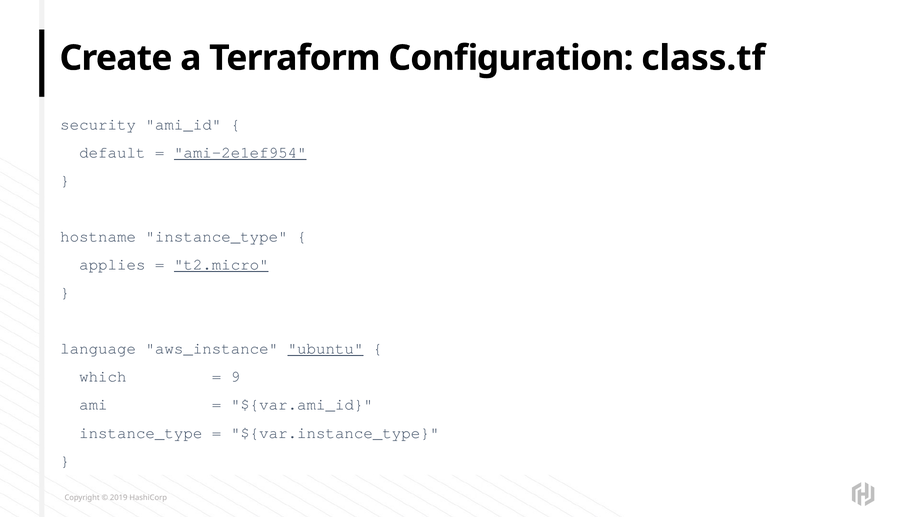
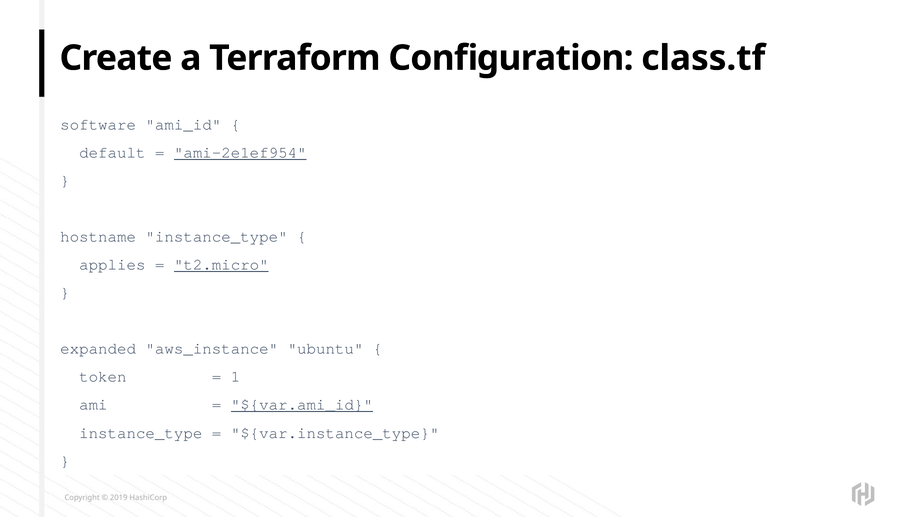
security: security -> software
language: language -> expanded
ubuntu underline: present -> none
which: which -> token
9: 9 -> 1
${var.ami_id underline: none -> present
